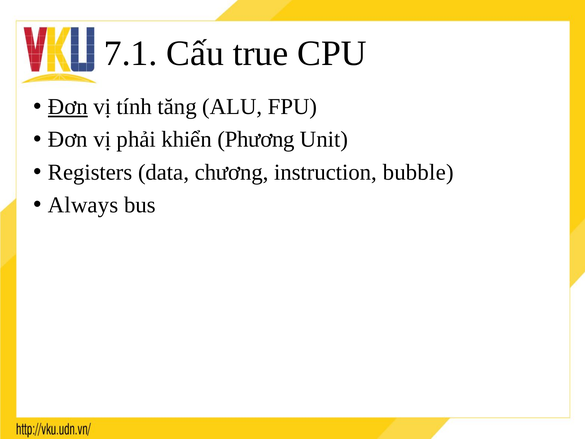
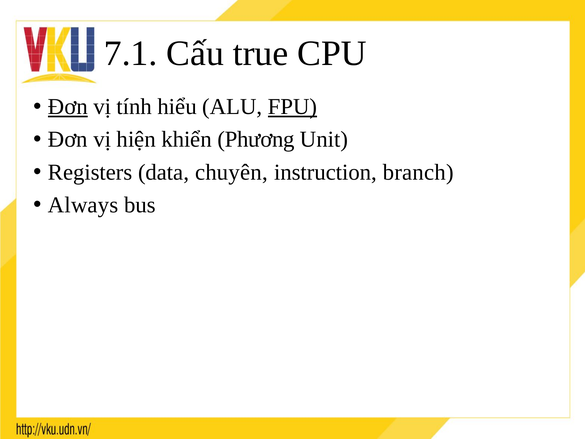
tăng: tăng -> hiểu
FPU underline: none -> present
phải: phải -> hiện
chương: chương -> chuyên
bubble: bubble -> branch
